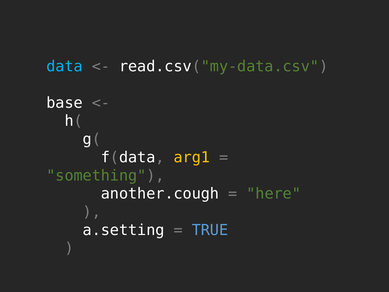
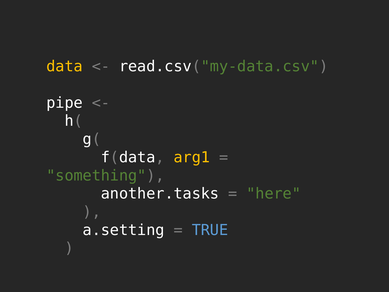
data colour: light blue -> yellow
base: base -> pipe
another.cough: another.cough -> another.tasks
